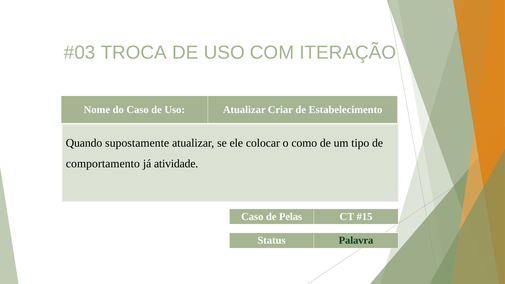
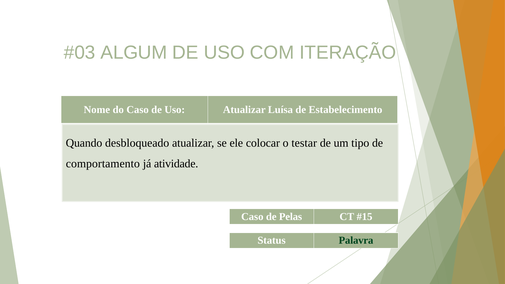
TROCA: TROCA -> ALGUM
Criar: Criar -> Luísa
supostamente: supostamente -> desbloqueado
como: como -> testar
